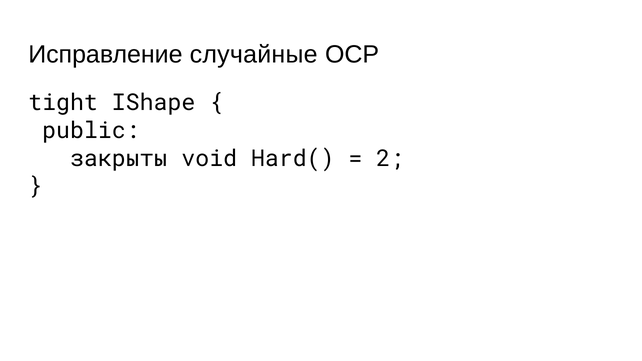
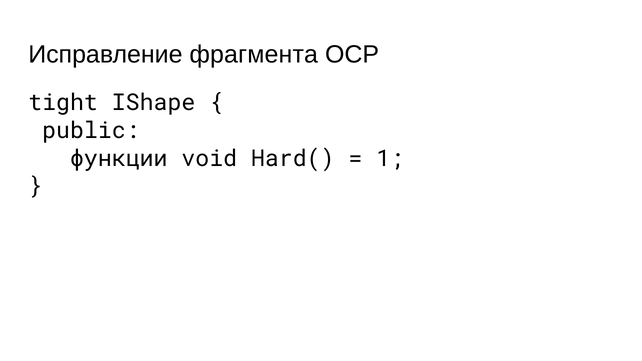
случайные: случайные -> фрагмента
закрыты: закрыты -> функции
2: 2 -> 1
